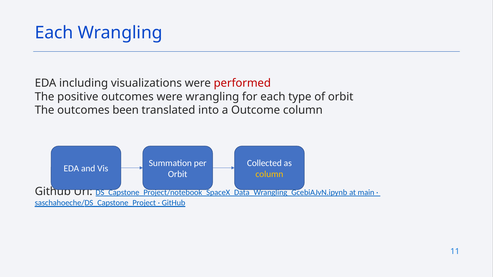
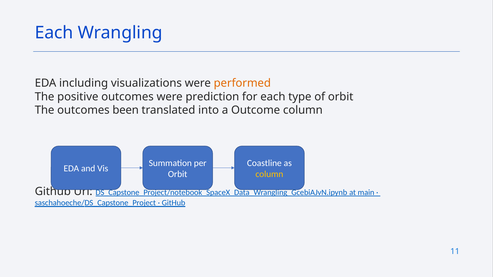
performed colour: red -> orange
were wrangling: wrangling -> prediction
Collected: Collected -> Coastline
